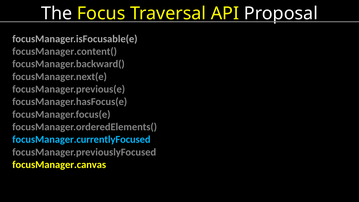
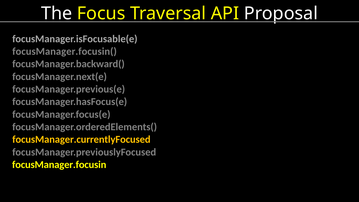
focusManager.content(: focusManager.content( -> focusManager.focusin(
focusManager.currentlyFocused colour: light blue -> yellow
focusManager.canvas: focusManager.canvas -> focusManager.focusin
